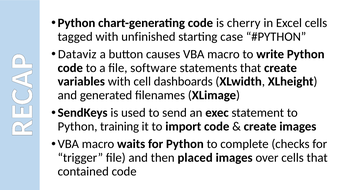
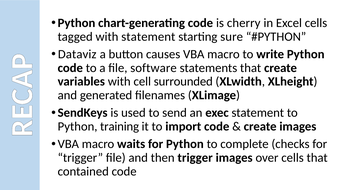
with unfinished: unfinished -> statement
case: case -> sure
dashboards: dashboards -> surrounded
then placed: placed -> trigger
